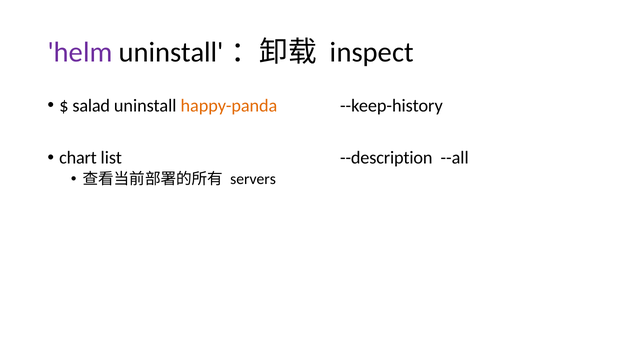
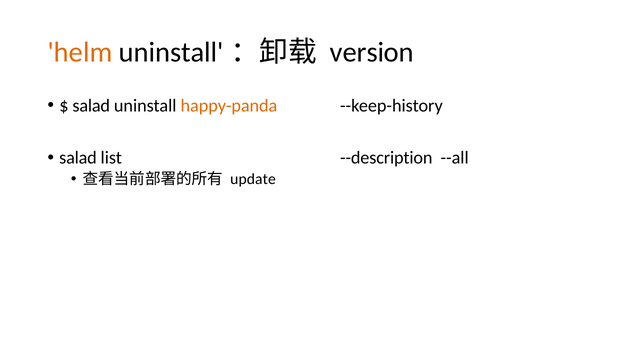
helm colour: purple -> orange
inspect: inspect -> version
chart at (78, 158): chart -> salad
servers: servers -> update
